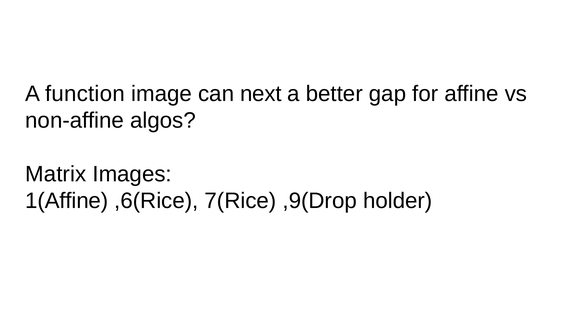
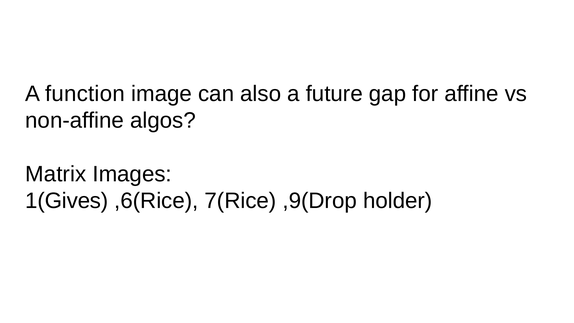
next: next -> also
better: better -> future
1(Affine: 1(Affine -> 1(Gives
